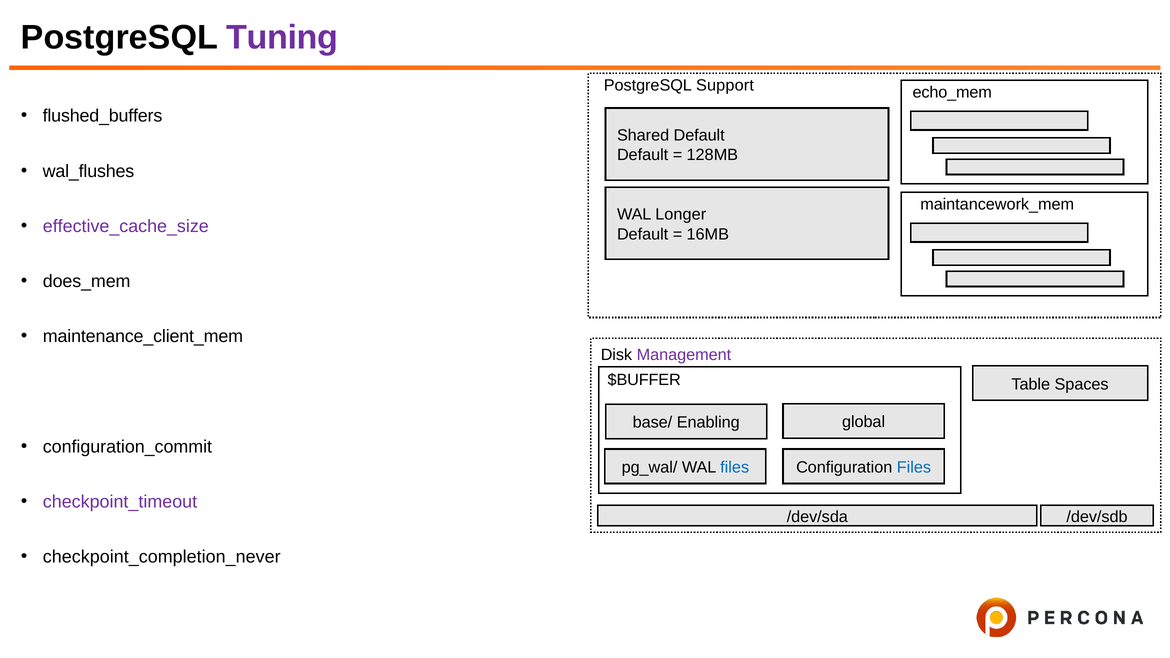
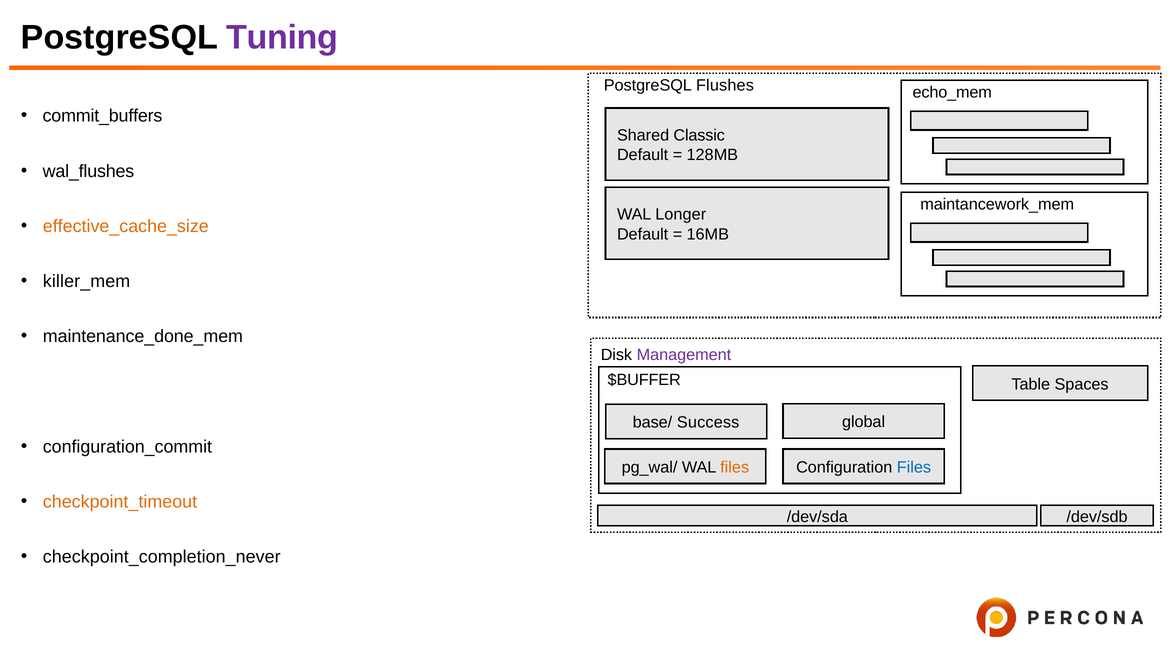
Support: Support -> Flushes
flushed_buffers: flushed_buffers -> commit_buffers
Shared Default: Default -> Classic
effective_cache_size colour: purple -> orange
does_mem: does_mem -> killer_mem
maintenance_client_mem: maintenance_client_mem -> maintenance_done_mem
Enabling: Enabling -> Success
files at (735, 467) colour: blue -> orange
checkpoint_timeout colour: purple -> orange
